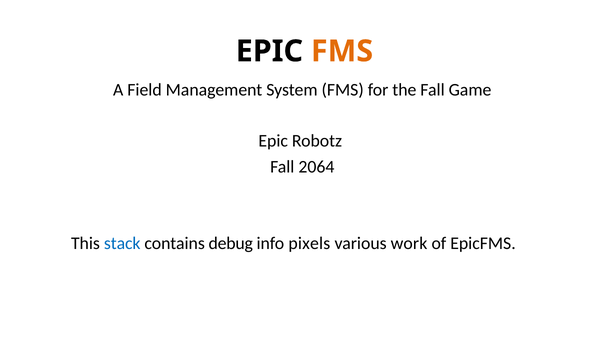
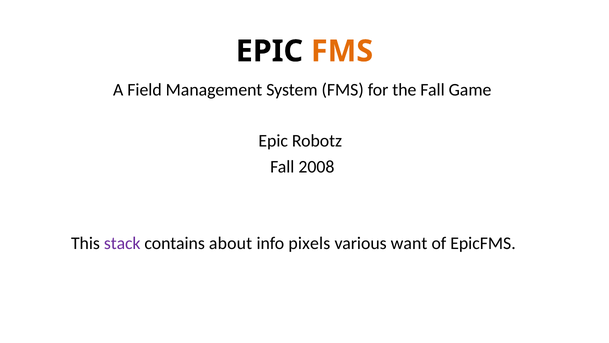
2064: 2064 -> 2008
stack colour: blue -> purple
debug: debug -> about
work: work -> want
